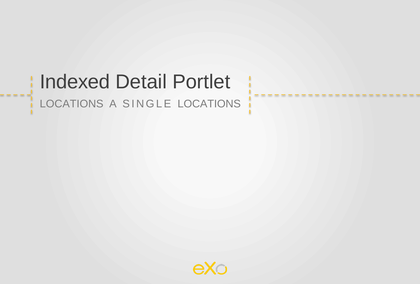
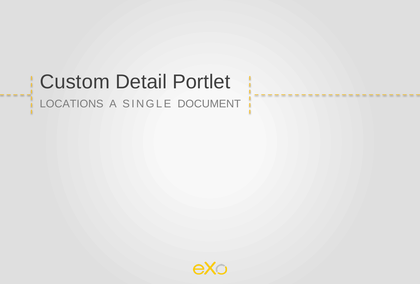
Indexed: Indexed -> Custom
SINGLE LOCATIONS: LOCATIONS -> DOCUMENT
